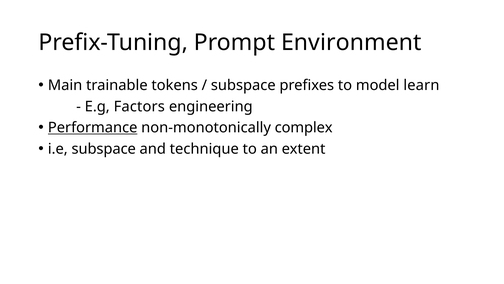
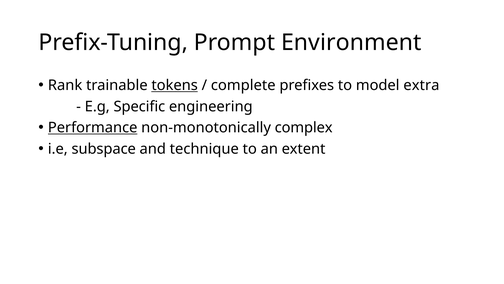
Main: Main -> Rank
tokens underline: none -> present
subspace at (243, 85): subspace -> complete
learn: learn -> extra
Factors: Factors -> Specific
